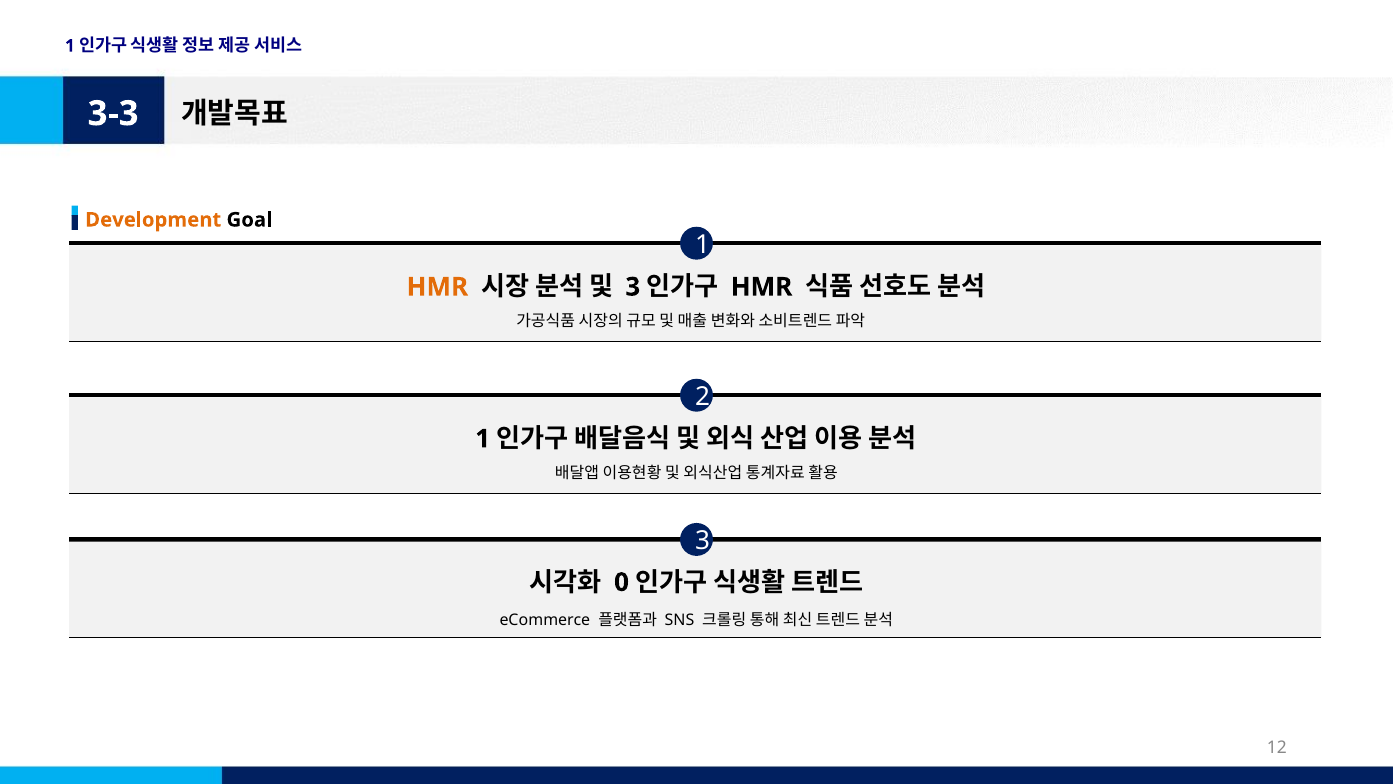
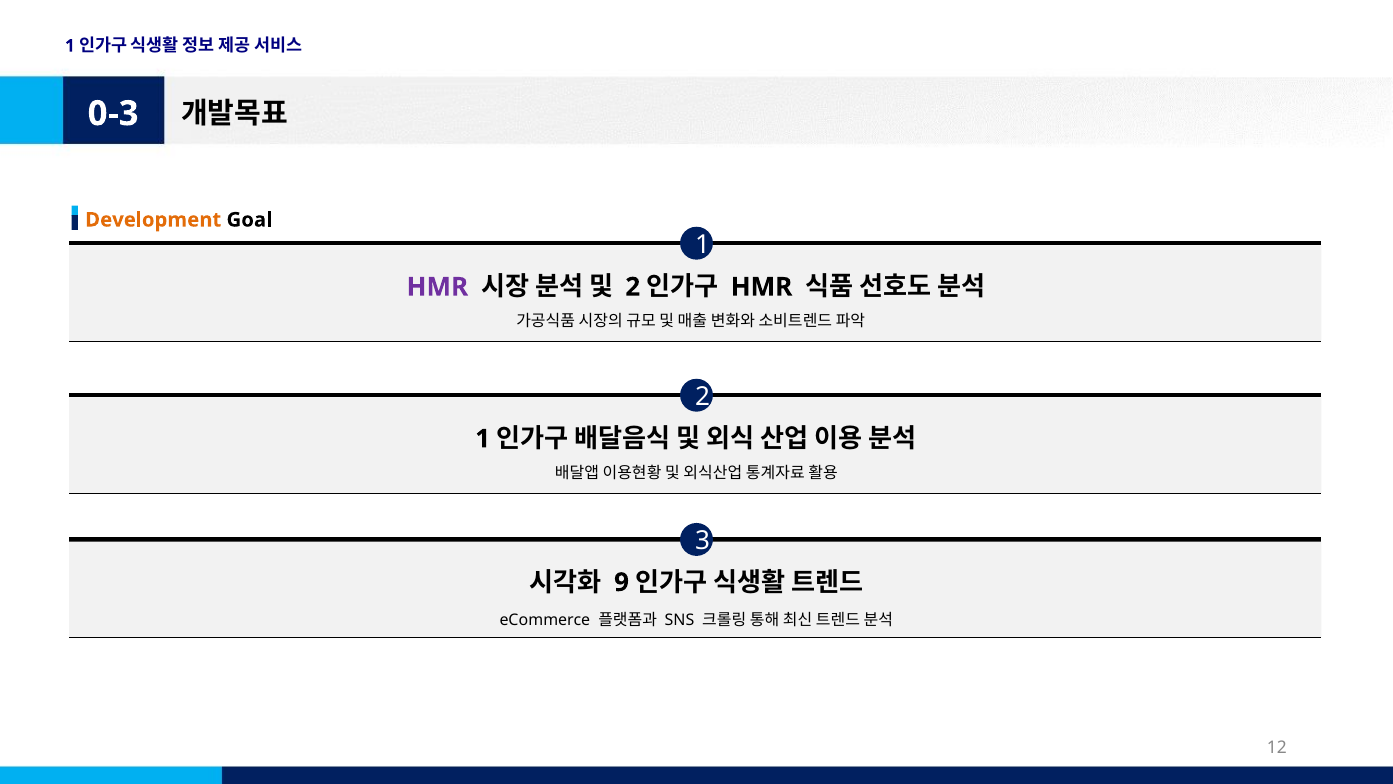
3-3: 3-3 -> 0-3
HMR at (437, 287) colour: orange -> purple
3 at (633, 287): 3 -> 2
0: 0 -> 9
